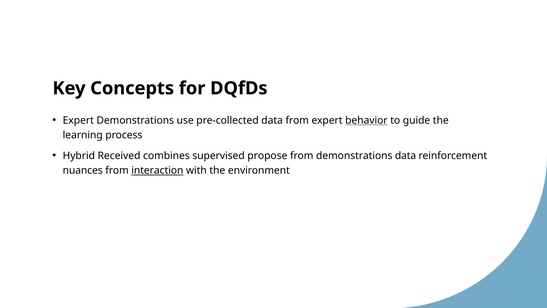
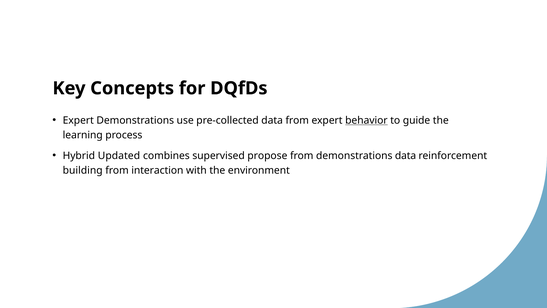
Received: Received -> Updated
nuances: nuances -> building
interaction underline: present -> none
